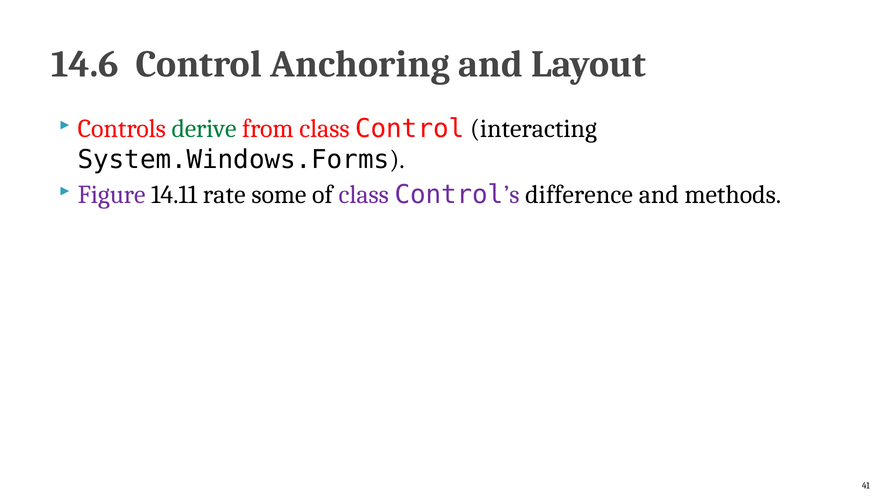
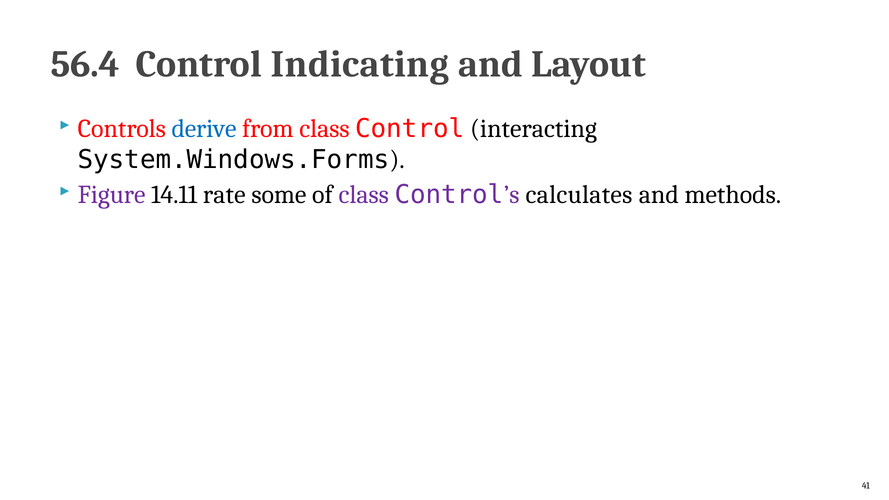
14.6: 14.6 -> 56.4
Anchoring: Anchoring -> Indicating
derive colour: green -> blue
difference: difference -> calculates
